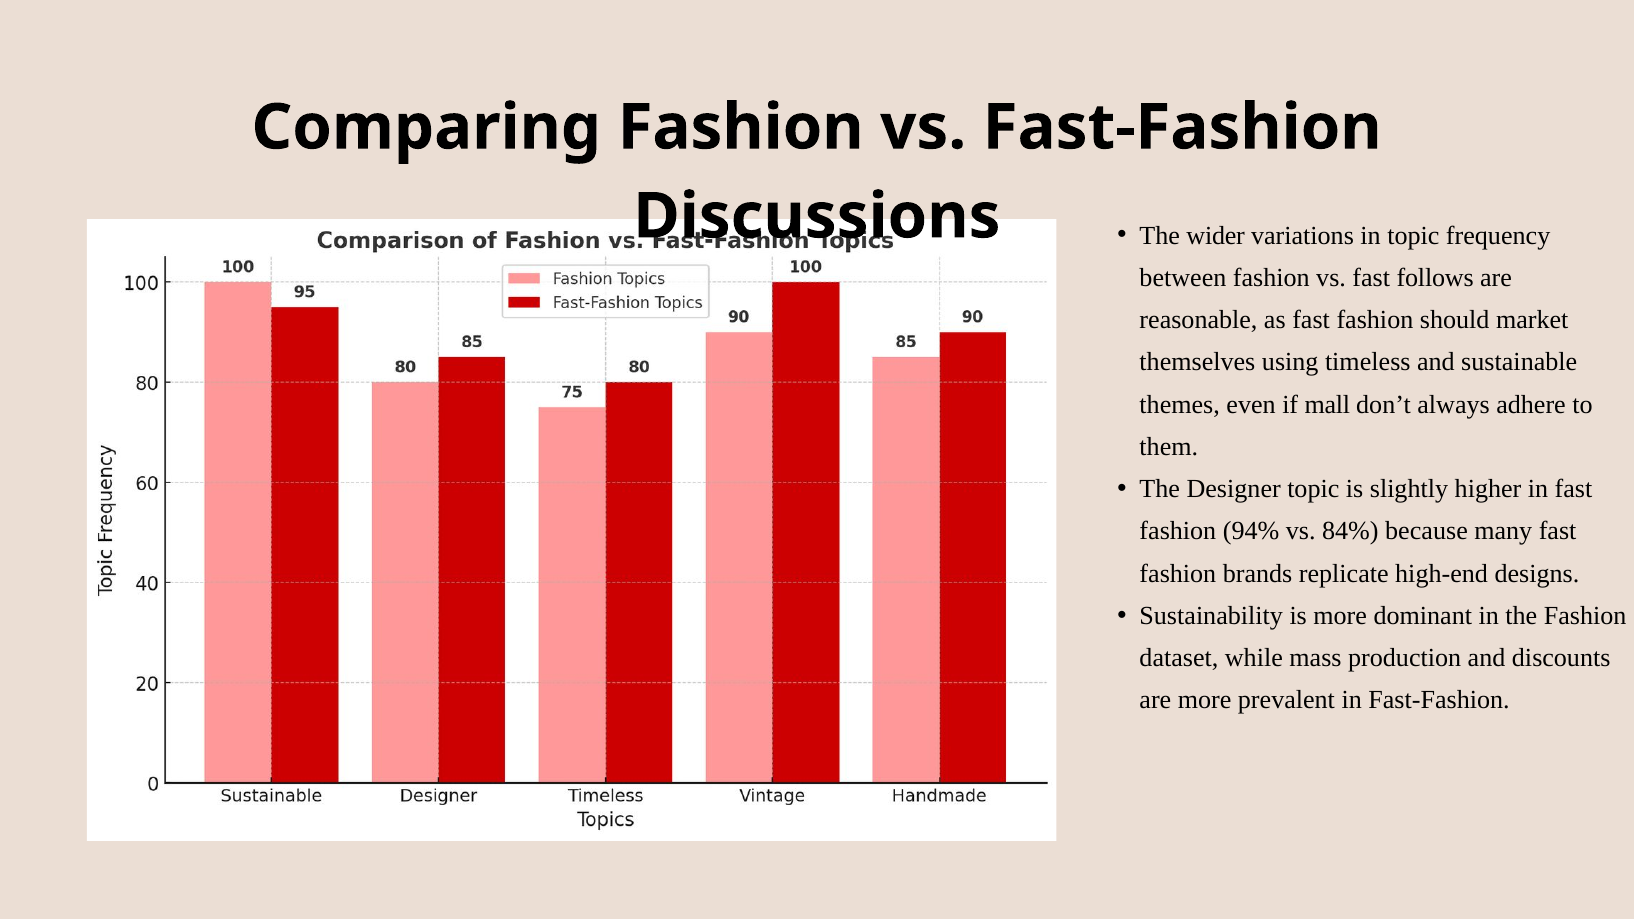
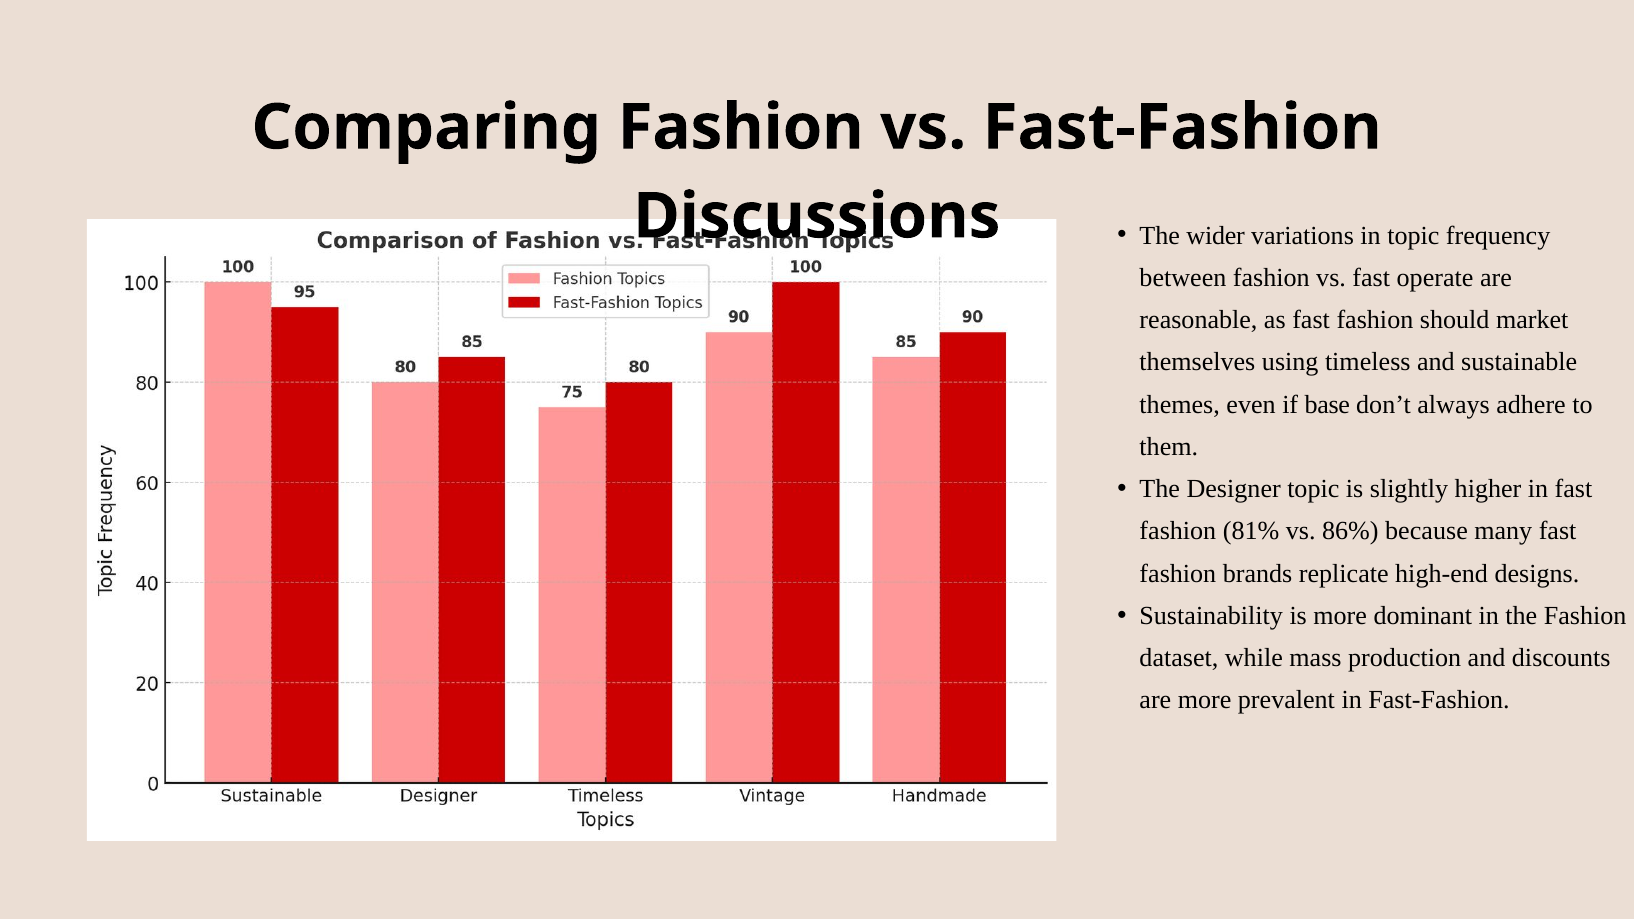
follows: follows -> operate
mall: mall -> base
94%: 94% -> 81%
84%: 84% -> 86%
